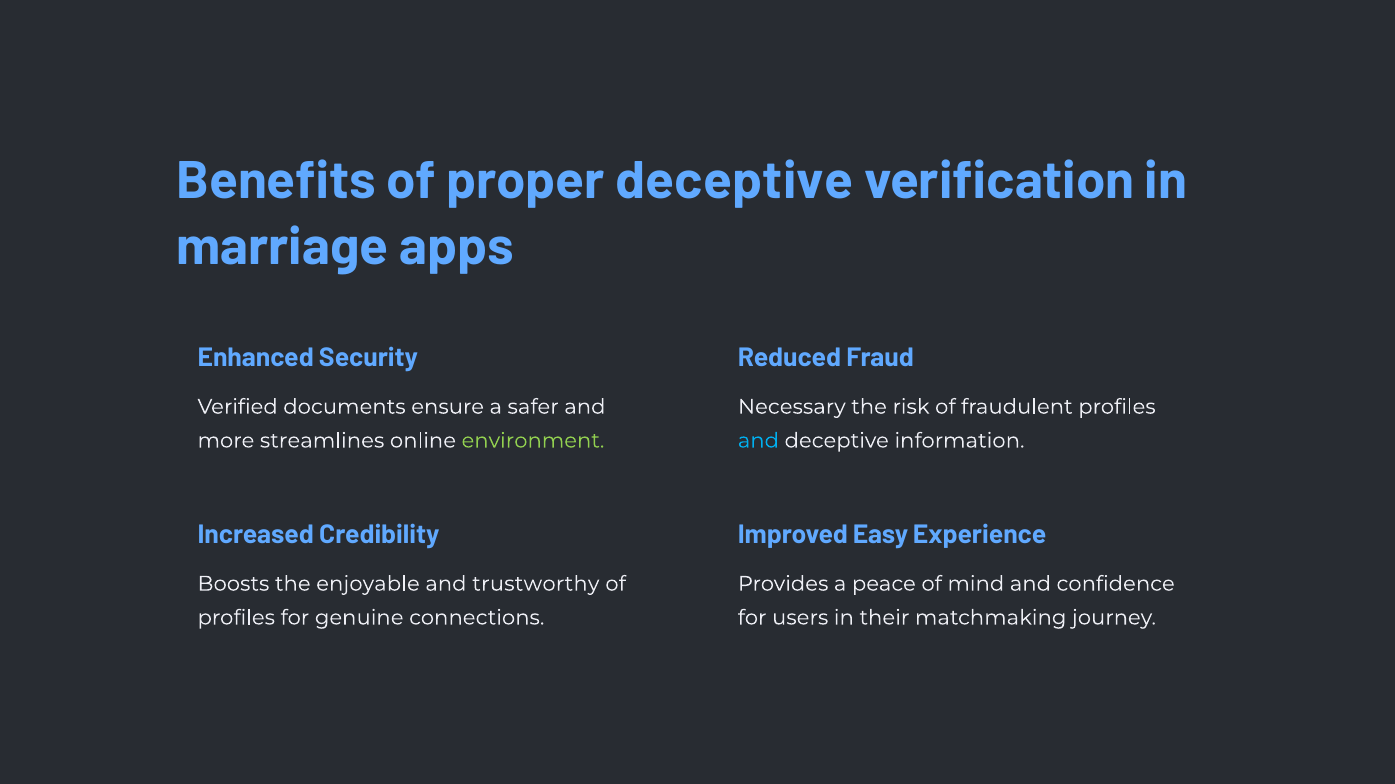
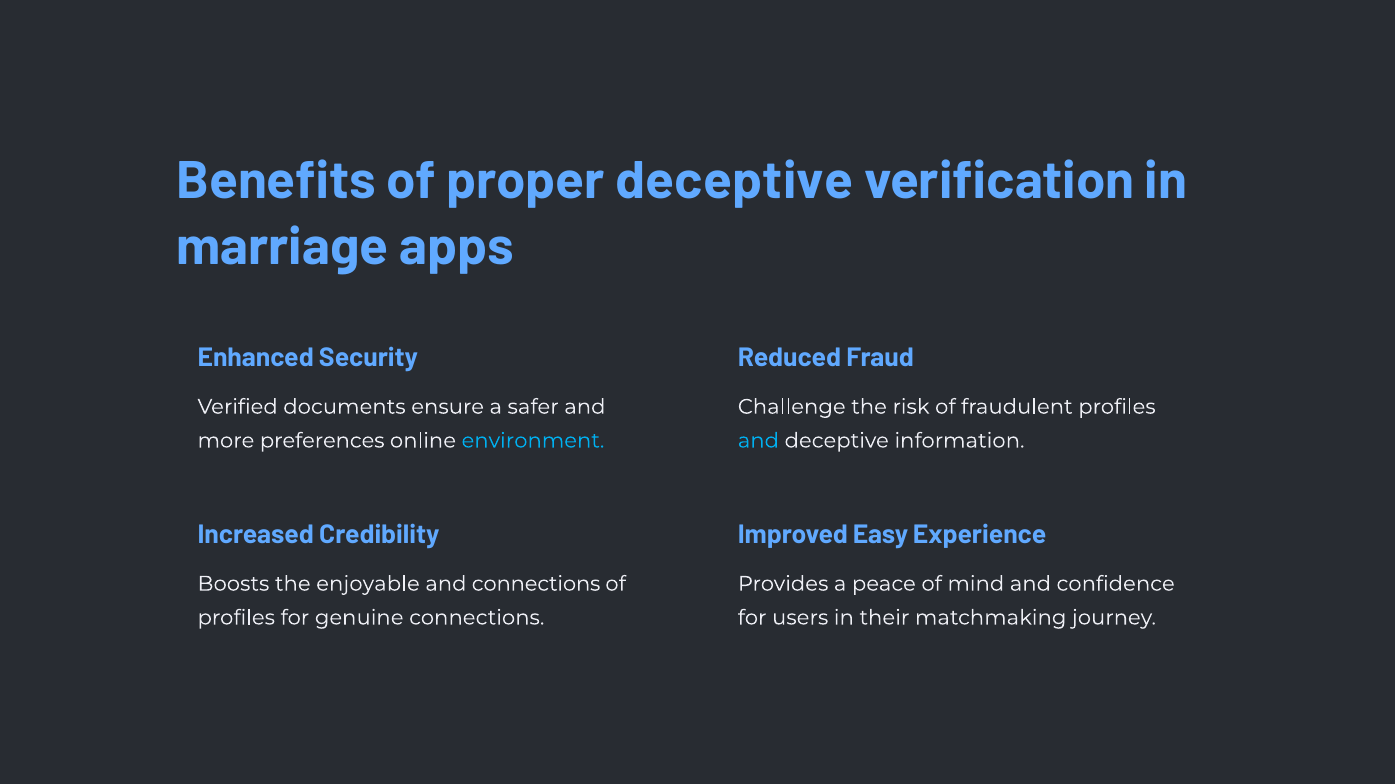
Necessary: Necessary -> Challenge
streamlines: streamlines -> preferences
environment colour: light green -> light blue
and trustworthy: trustworthy -> connections
